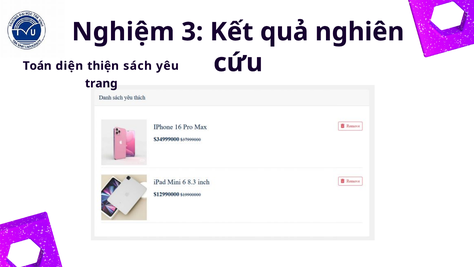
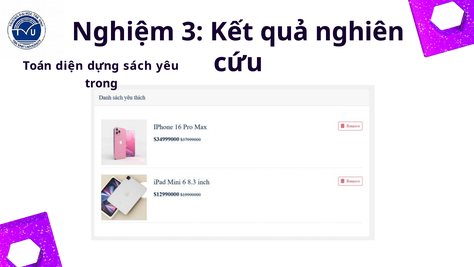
thiện: thiện -> dựng
trang: trang -> trong
